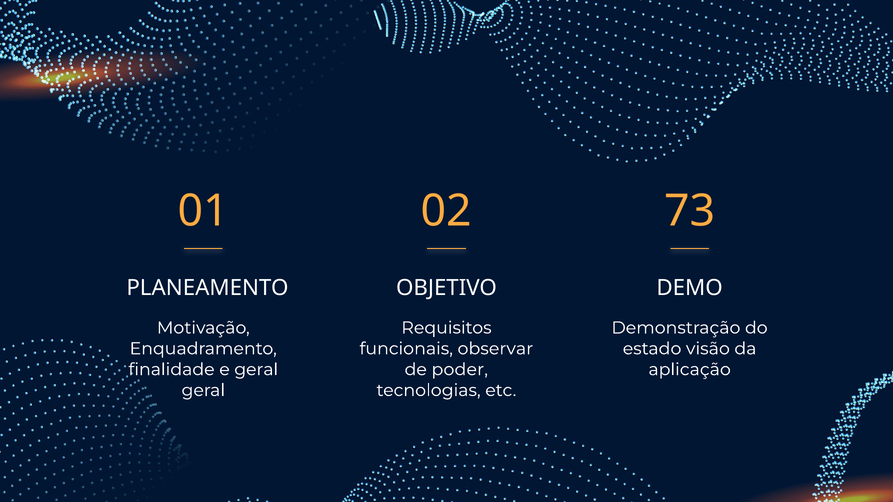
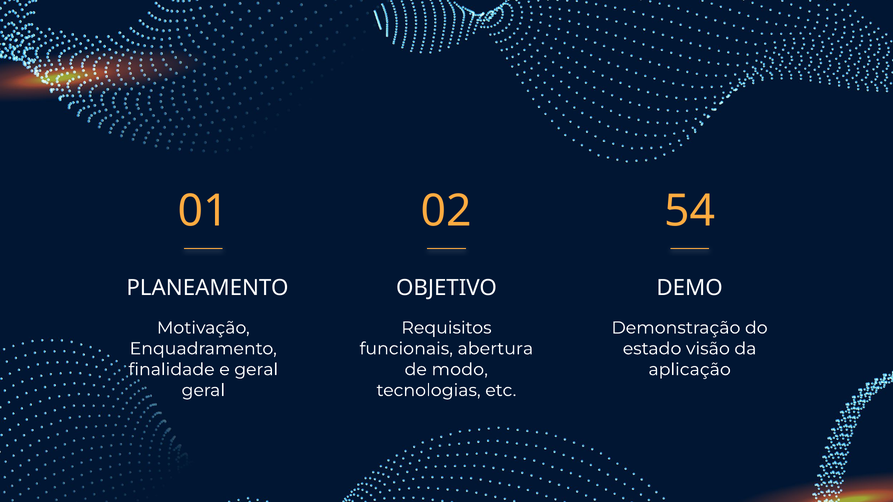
73: 73 -> 54
observar: observar -> abertura
poder: poder -> modo
